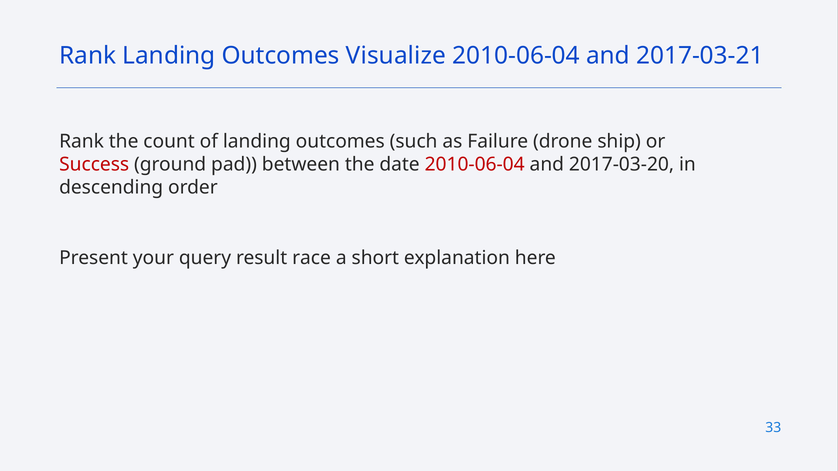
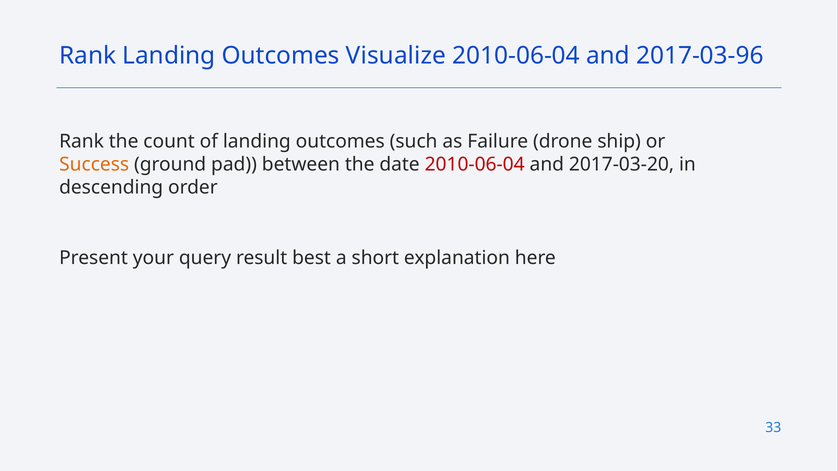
2017-03-21: 2017-03-21 -> 2017-03-96
Success colour: red -> orange
race: race -> best
